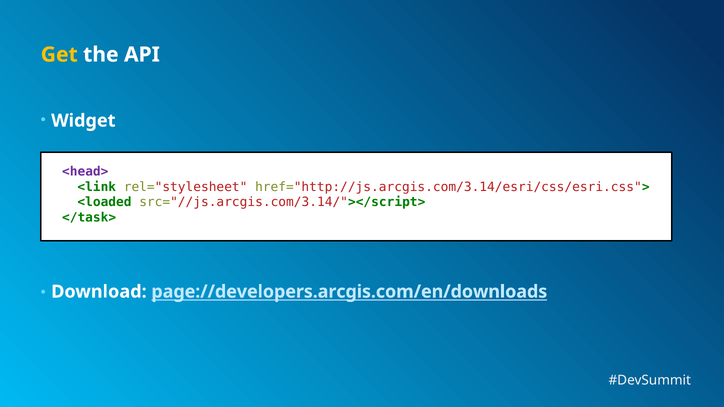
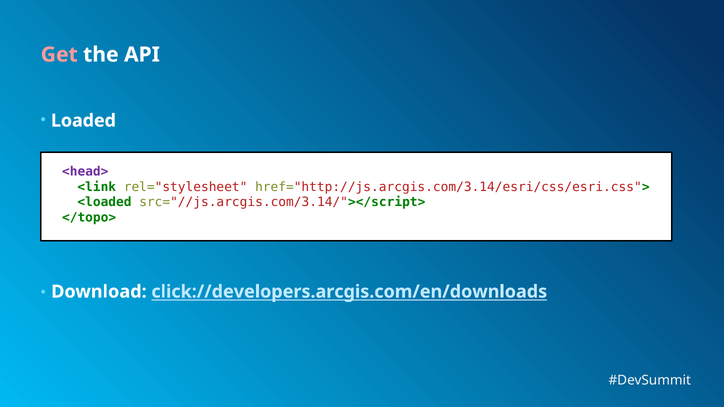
Get colour: yellow -> pink
Widget: Widget -> Loaded
</task>: </task> -> </topo>
page://developers.arcgis.com/en/downloads: page://developers.arcgis.com/en/downloads -> click://developers.arcgis.com/en/downloads
